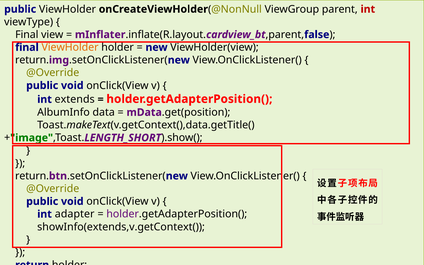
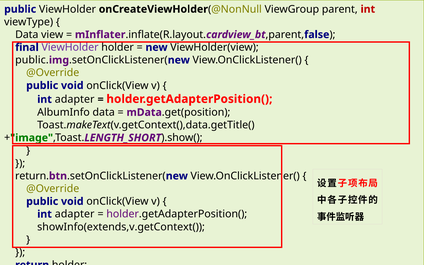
Final at (27, 35): Final -> Data
ViewHolder at (70, 47) colour: orange -> purple
return at (32, 60): return -> public
extends at (75, 99): extends -> adapter
